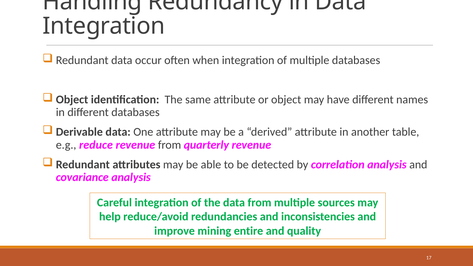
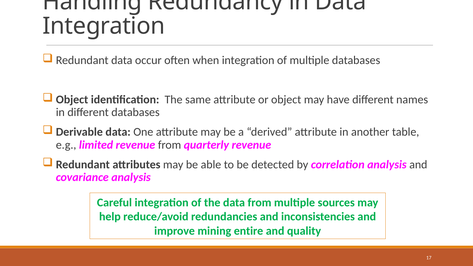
reduce: reduce -> limited
